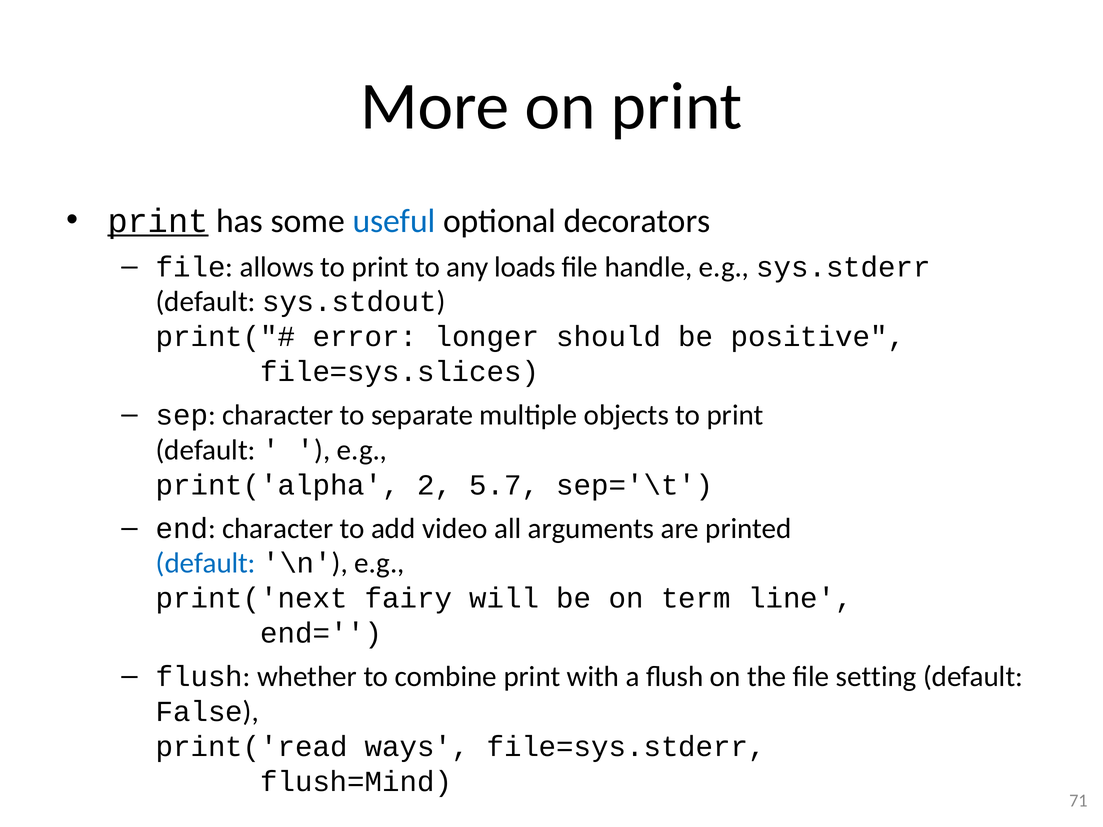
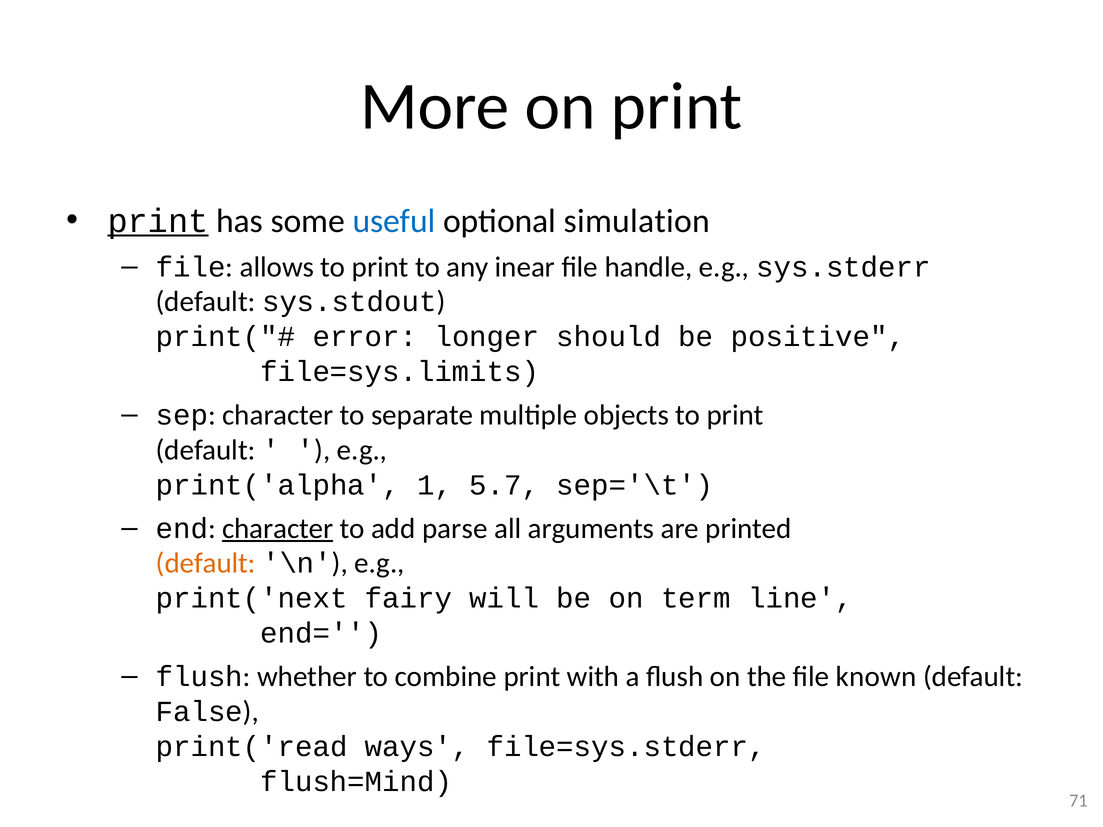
decorators: decorators -> simulation
loads: loads -> inear
file=sys.slices: file=sys.slices -> file=sys.limits
2: 2 -> 1
character at (278, 529) underline: none -> present
video: video -> parse
default at (206, 564) colour: blue -> orange
setting: setting -> known
